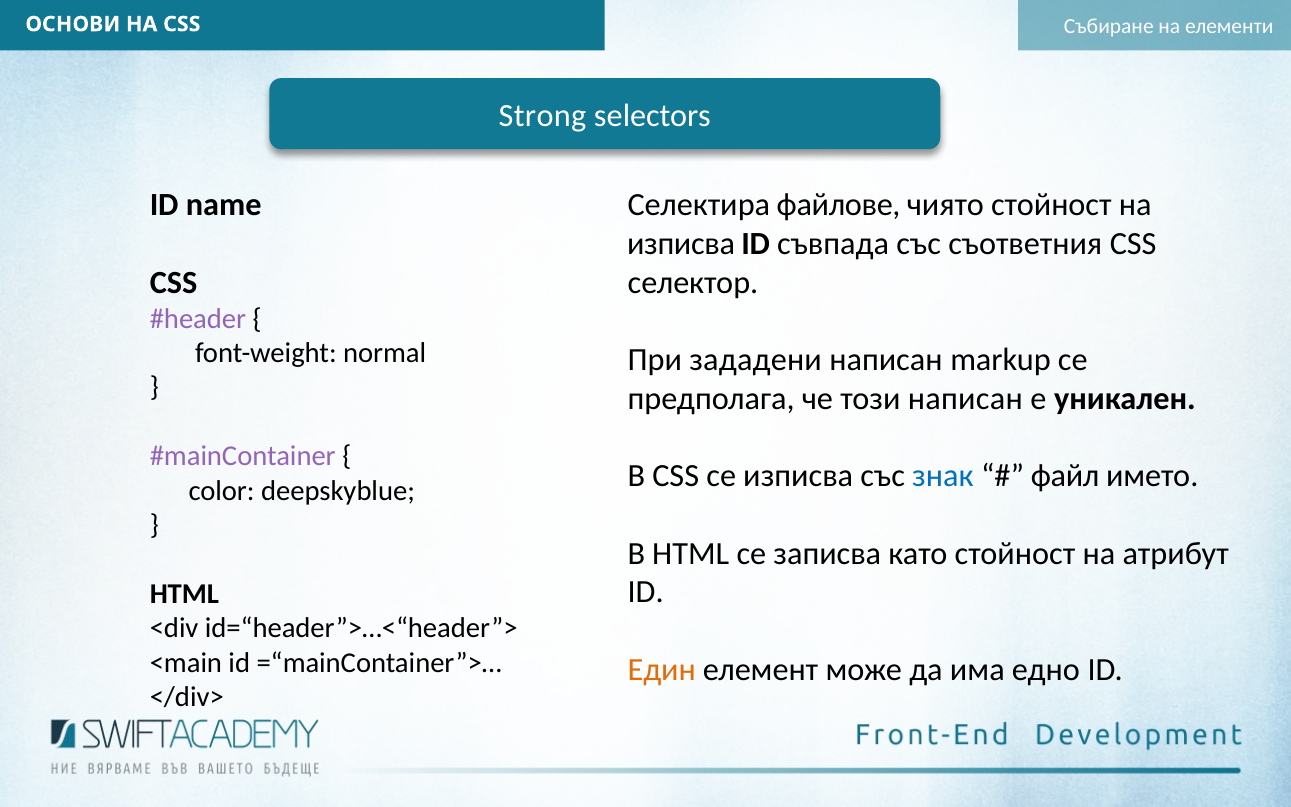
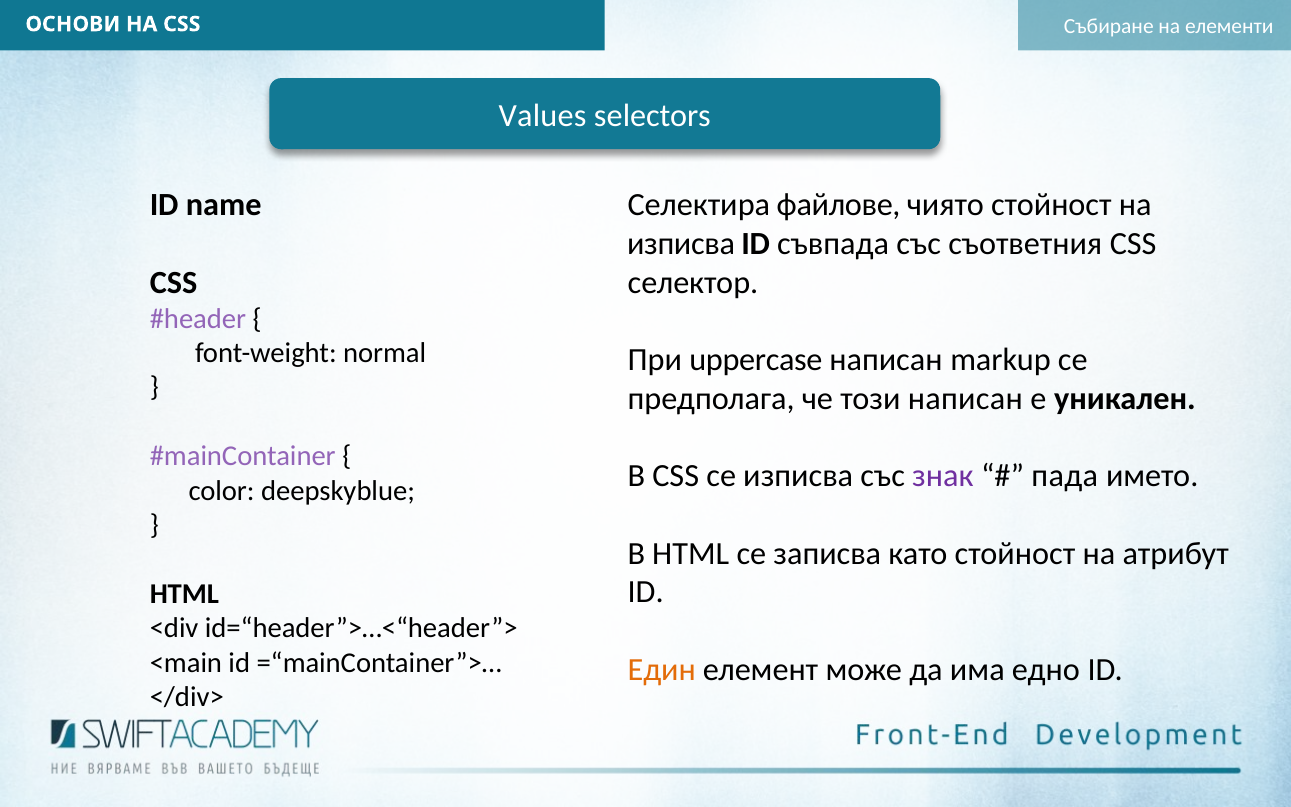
Strong: Strong -> Values
зададени: зададени -> uppercase
знак colour: blue -> purple
файл: файл -> пада
